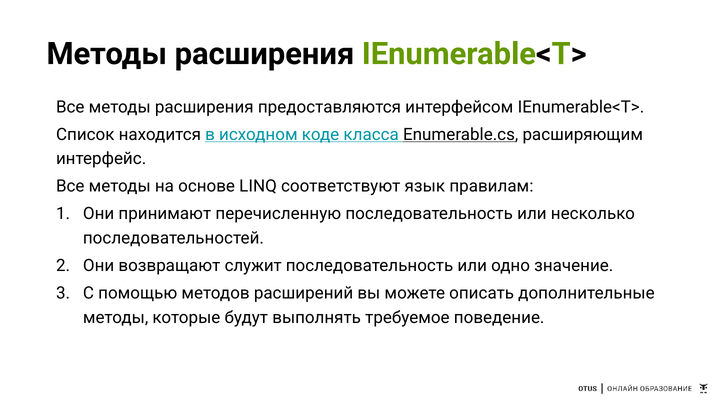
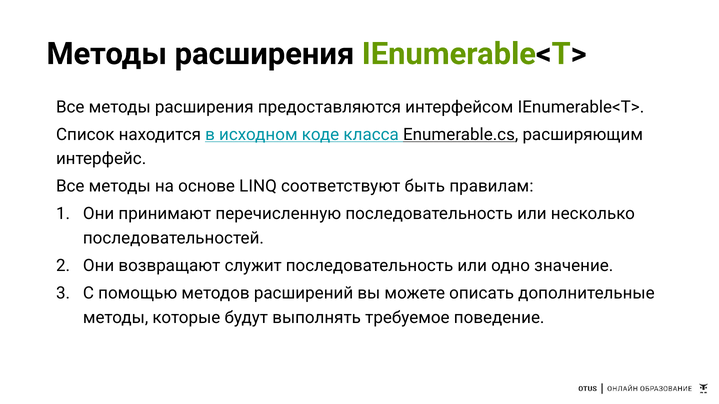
язык: язык -> быть
